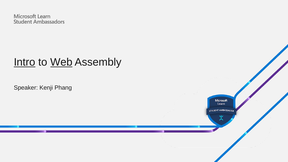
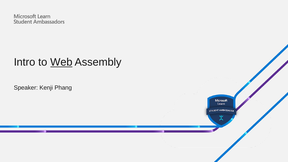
Intro underline: present -> none
